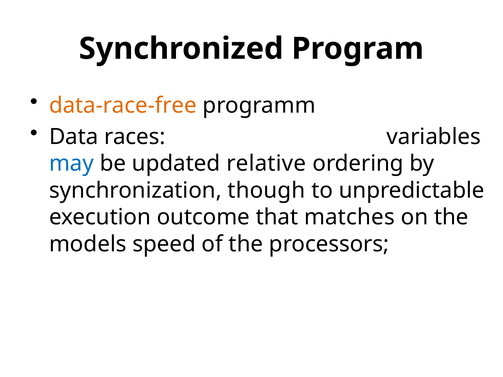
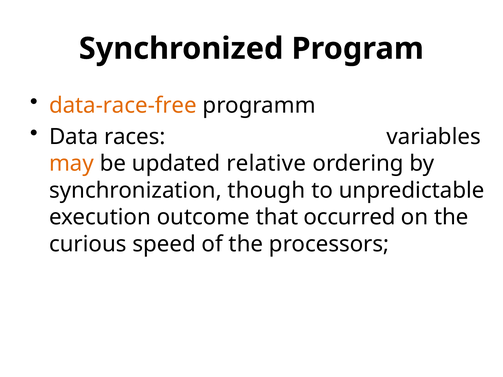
may colour: blue -> orange
matches: matches -> occurred
models: models -> curious
